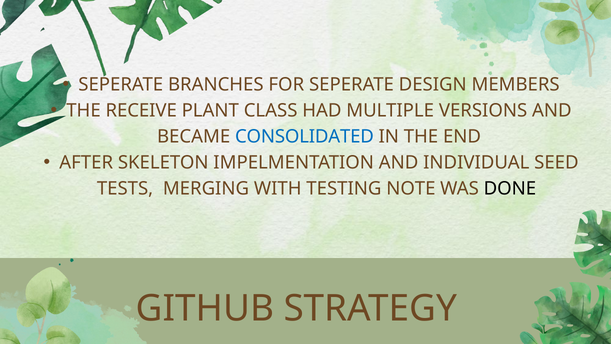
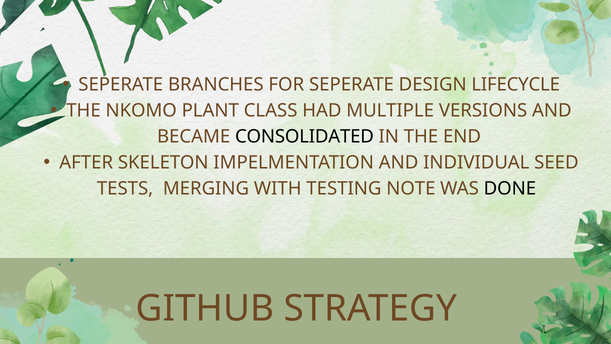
MEMBERS: MEMBERS -> LIFECYCLE
RECEIVE: RECEIVE -> NKOMO
CONSOLIDATED colour: blue -> black
